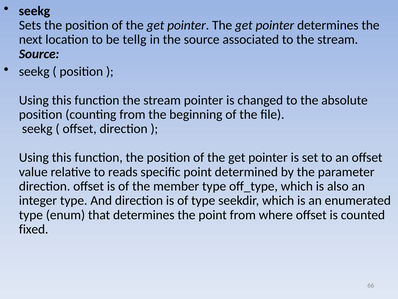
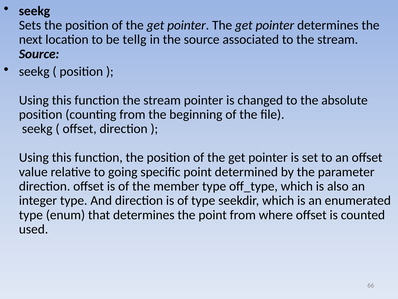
reads: reads -> going
fixed: fixed -> used
